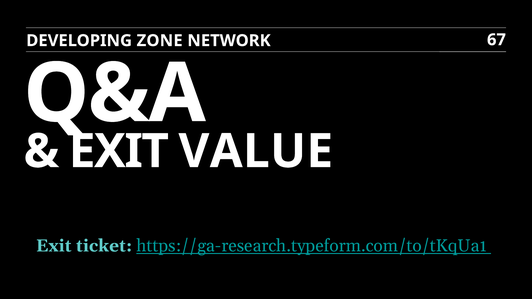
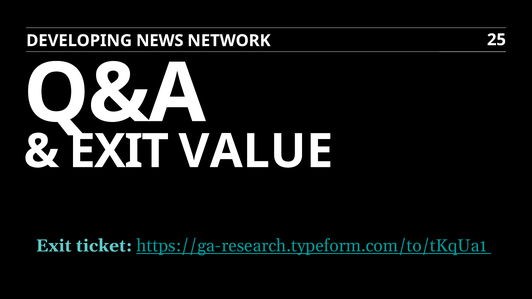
ZONE: ZONE -> NEWS
67: 67 -> 25
